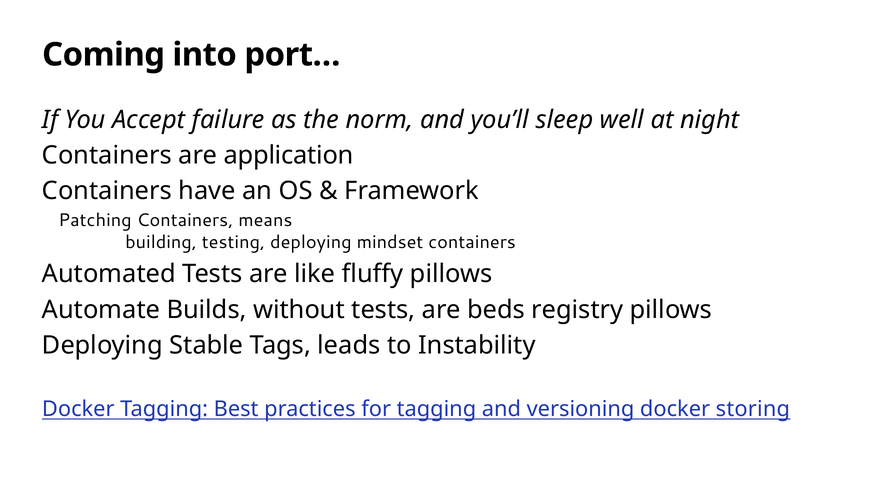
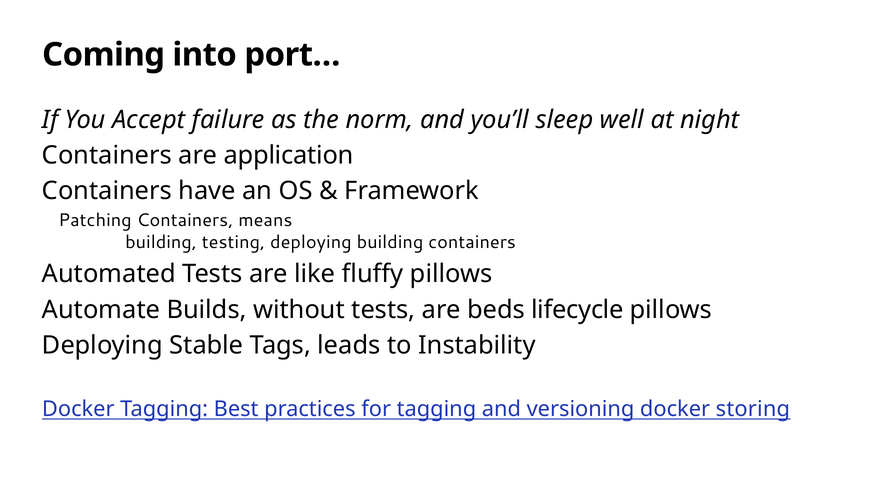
deploying mindset: mindset -> building
registry: registry -> lifecycle
